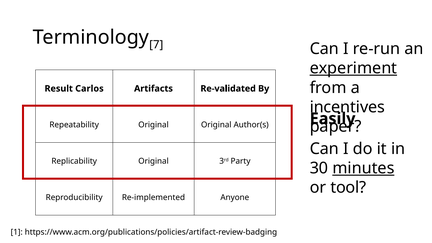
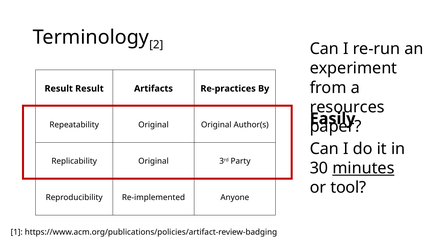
7: 7 -> 2
experiment underline: present -> none
Result Carlos: Carlos -> Result
Re-validated: Re-validated -> Re-practices
incentives: incentives -> resources
